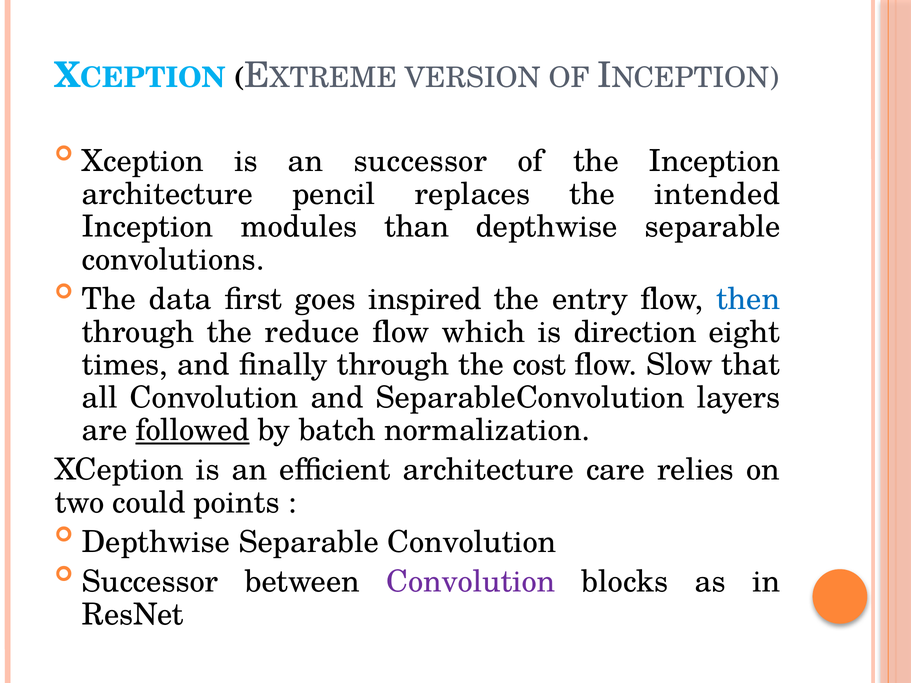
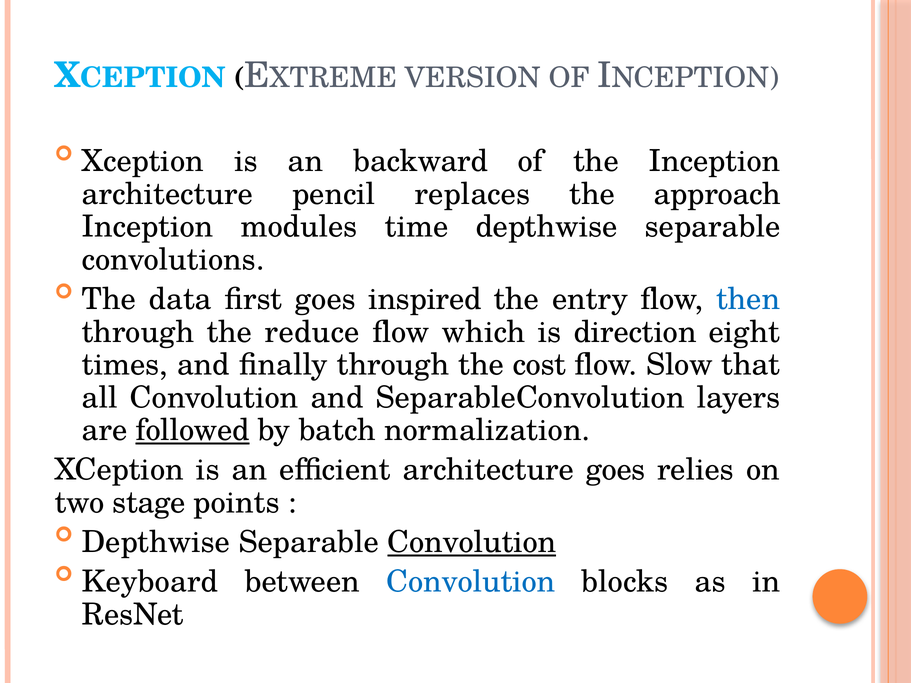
an successor: successor -> backward
intended: intended -> approach
than: than -> time
architecture care: care -> goes
could: could -> stage
Convolution at (472, 543) underline: none -> present
Successor at (150, 582): Successor -> Keyboard
Convolution at (471, 582) colour: purple -> blue
